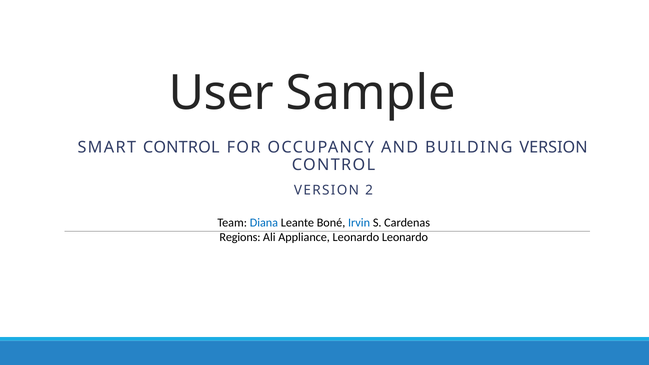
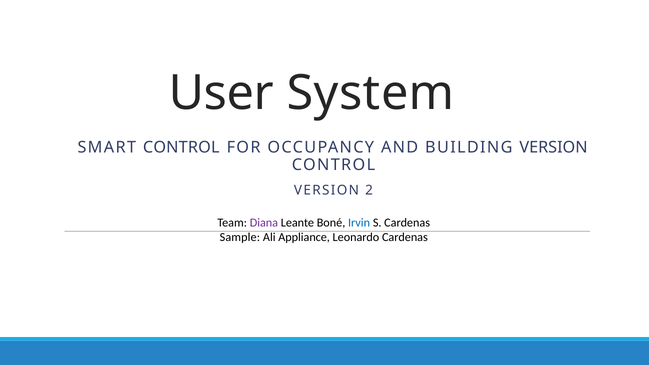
Sample: Sample -> System
Diana colour: blue -> purple
Regions: Regions -> Sample
Leonardo Leonardo: Leonardo -> Cardenas
